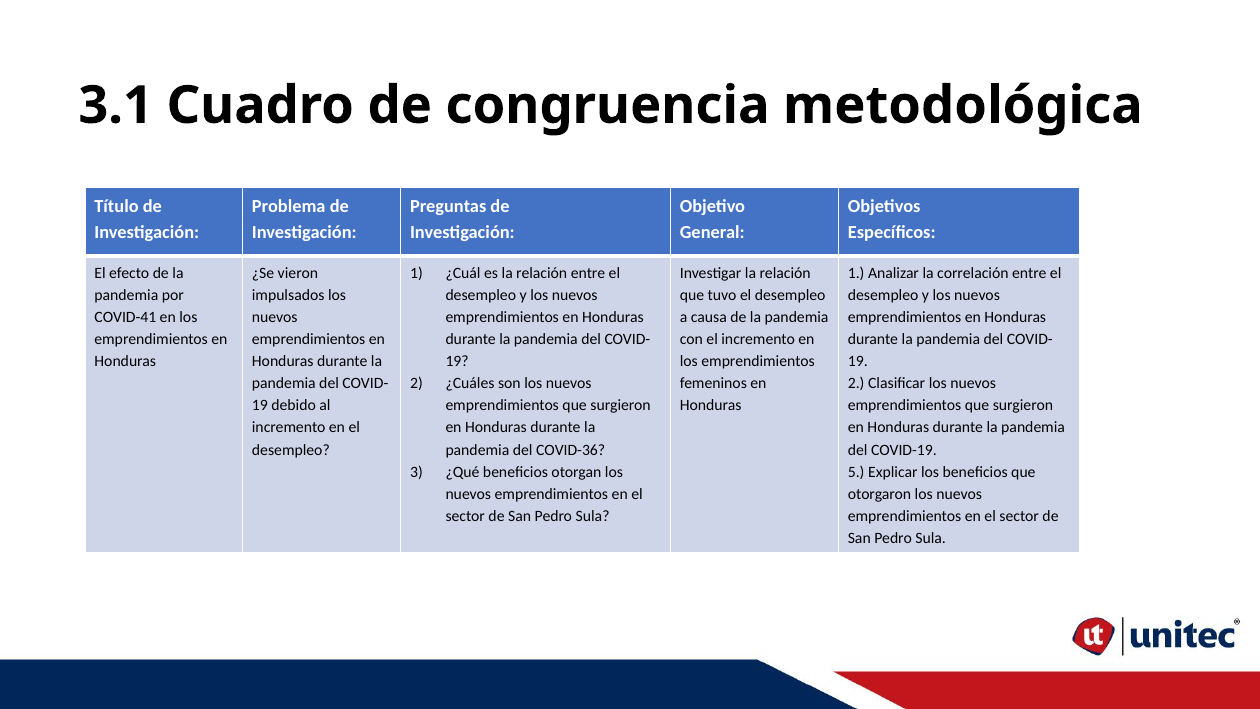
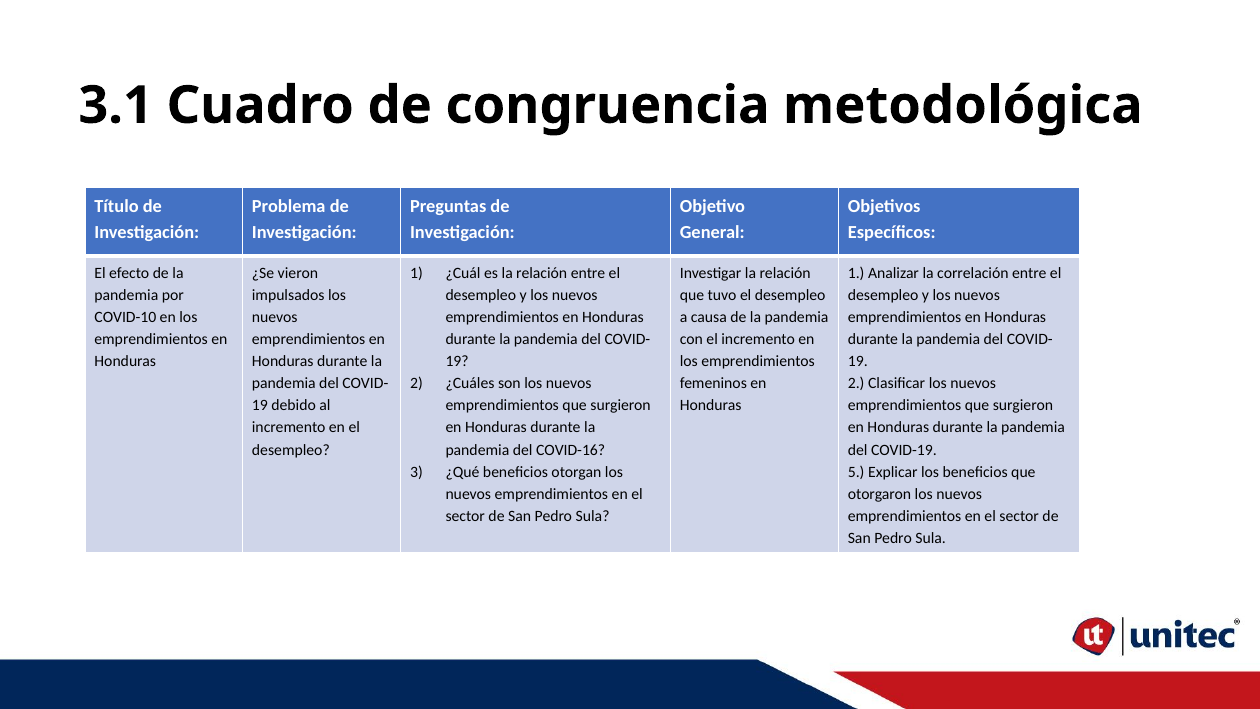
COVID-41: COVID-41 -> COVID-10
COVID-36: COVID-36 -> COVID-16
